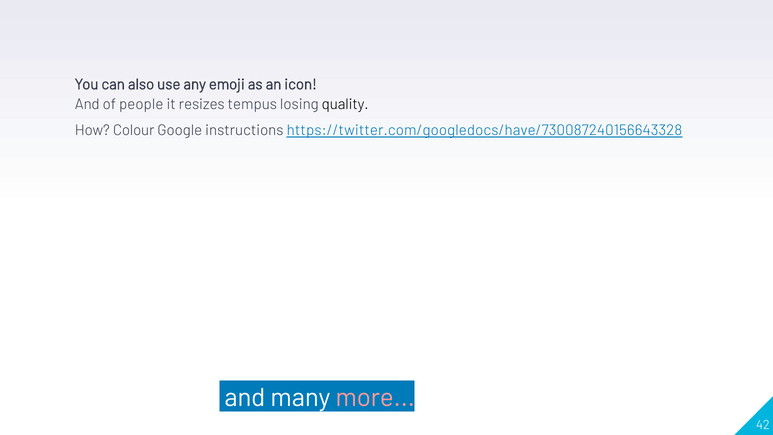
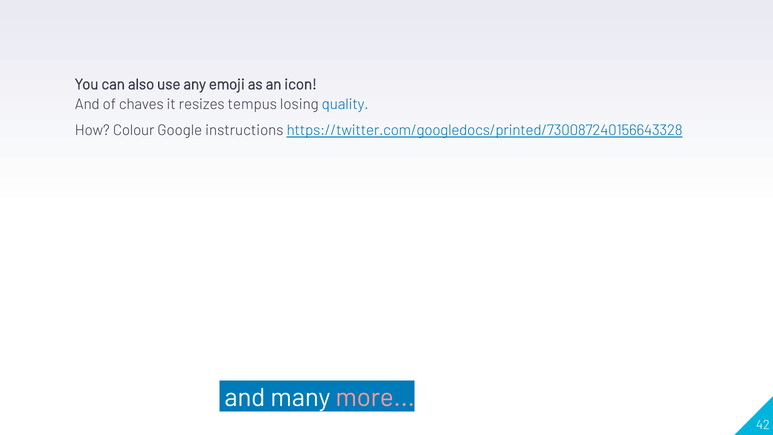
people: people -> chaves
quality colour: black -> blue
https://twitter.com/googledocs/have/730087240156643328: https://twitter.com/googledocs/have/730087240156643328 -> https://twitter.com/googledocs/printed/730087240156643328
